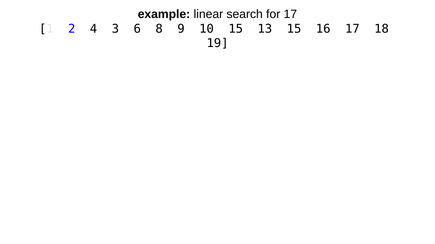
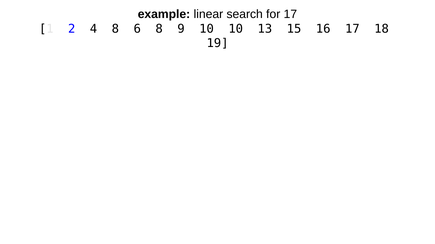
4 3: 3 -> 8
10 15: 15 -> 10
